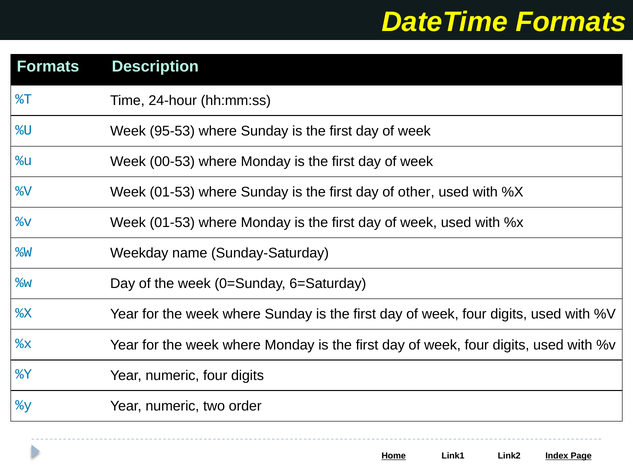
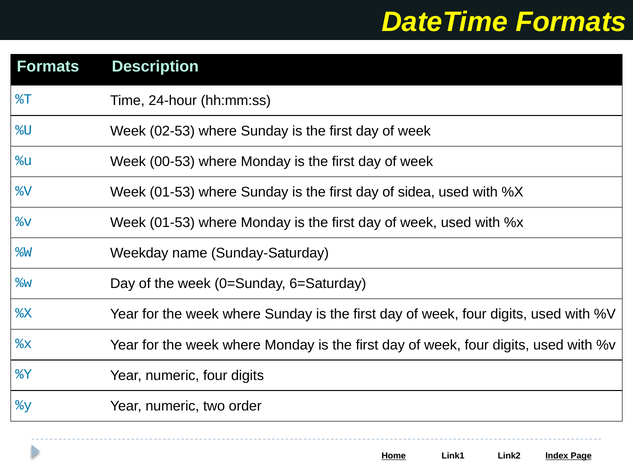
95-53: 95-53 -> 02-53
other: other -> sidea
